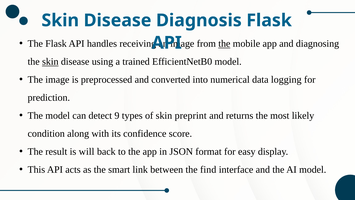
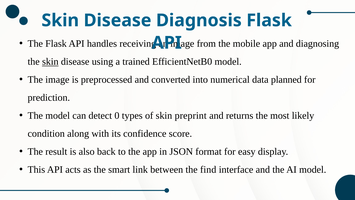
the at (224, 44) underline: present -> none
logging: logging -> planned
9: 9 -> 0
will: will -> also
